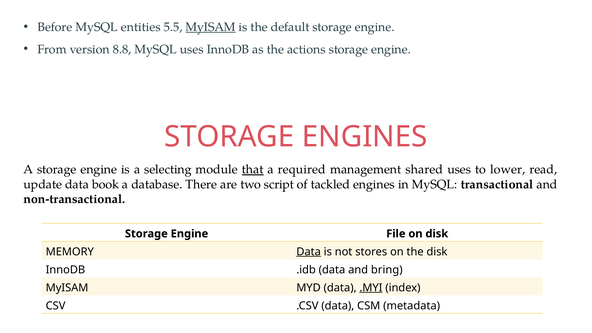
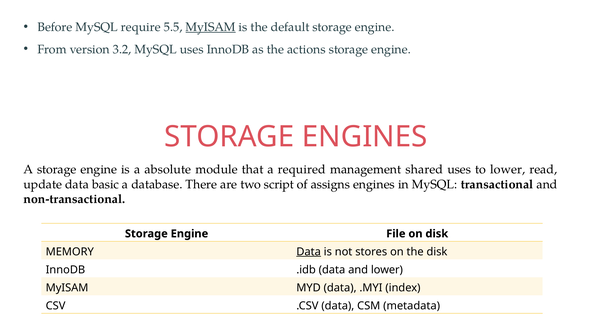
entities: entities -> require
8.8: 8.8 -> 3.2
selecting: selecting -> absolute
that underline: present -> none
book: book -> basic
tackled: tackled -> assigns
and bring: bring -> lower
.MYI underline: present -> none
